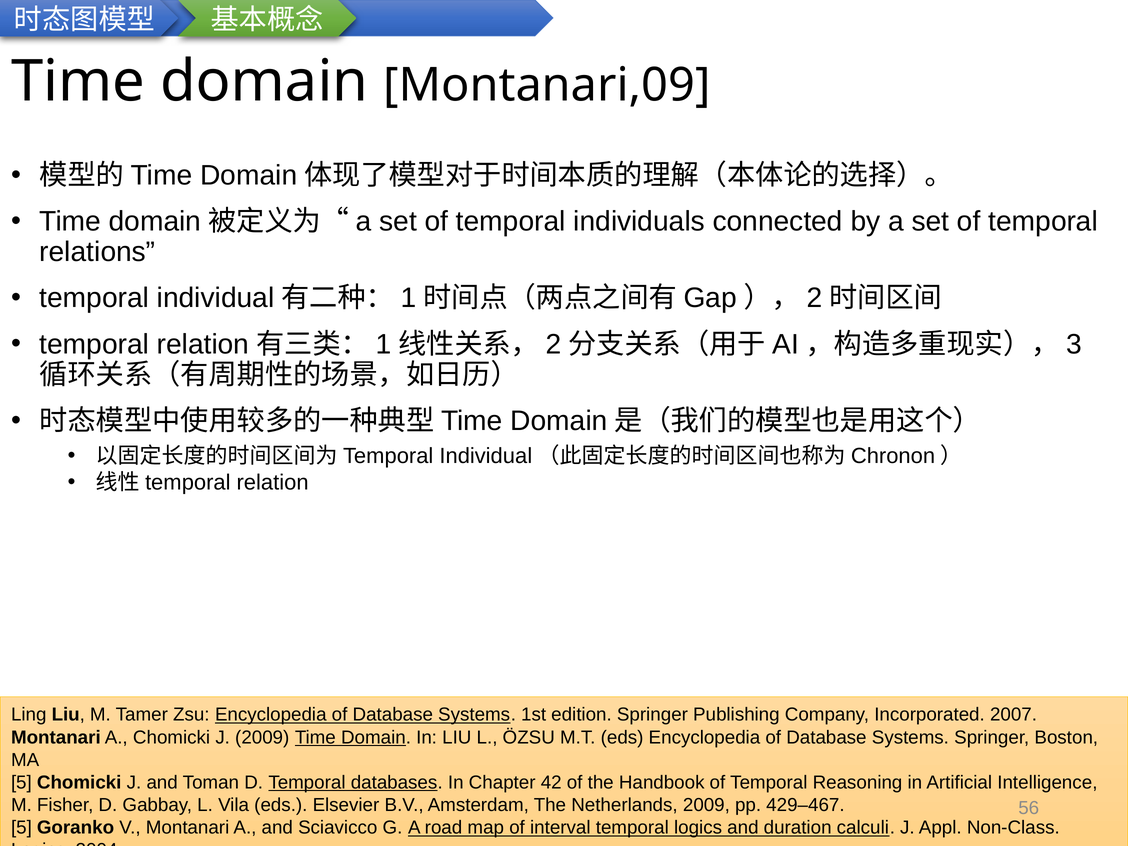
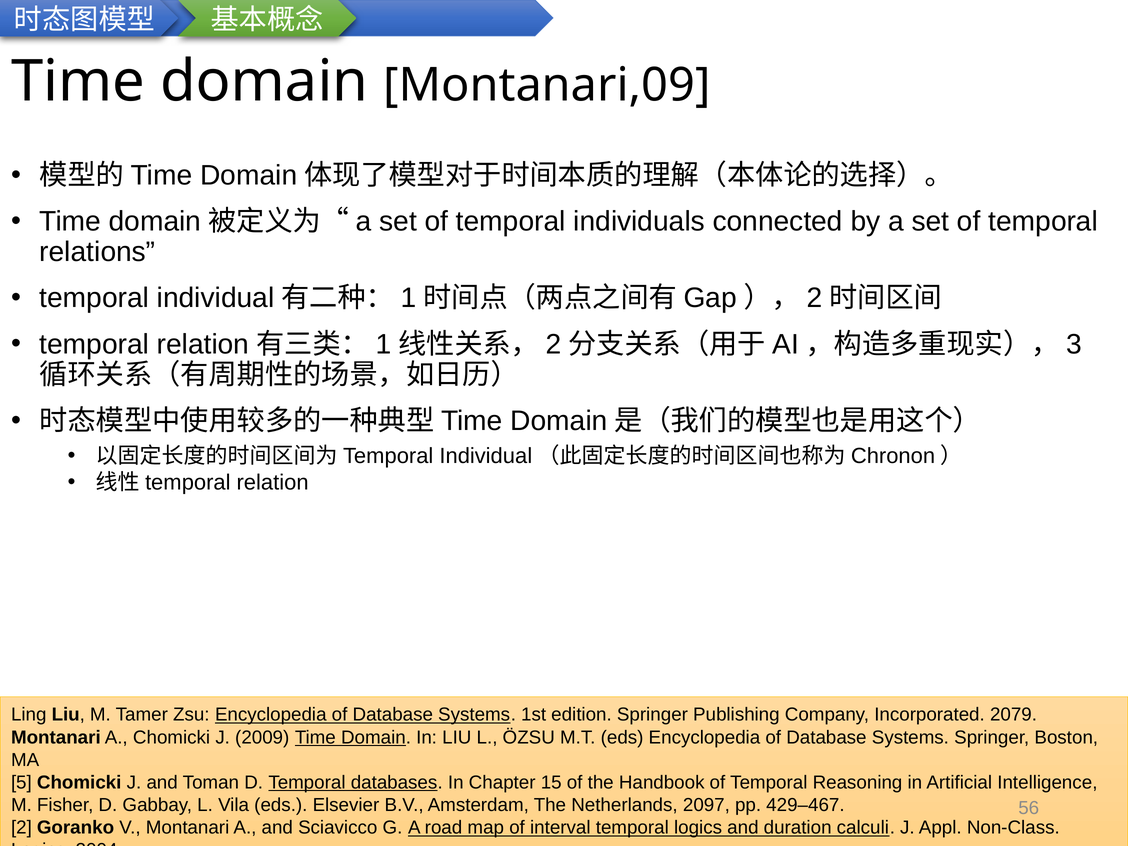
2007: 2007 -> 2079
42: 42 -> 15
Netherlands 2009: 2009 -> 2097
5 at (21, 828): 5 -> 2
